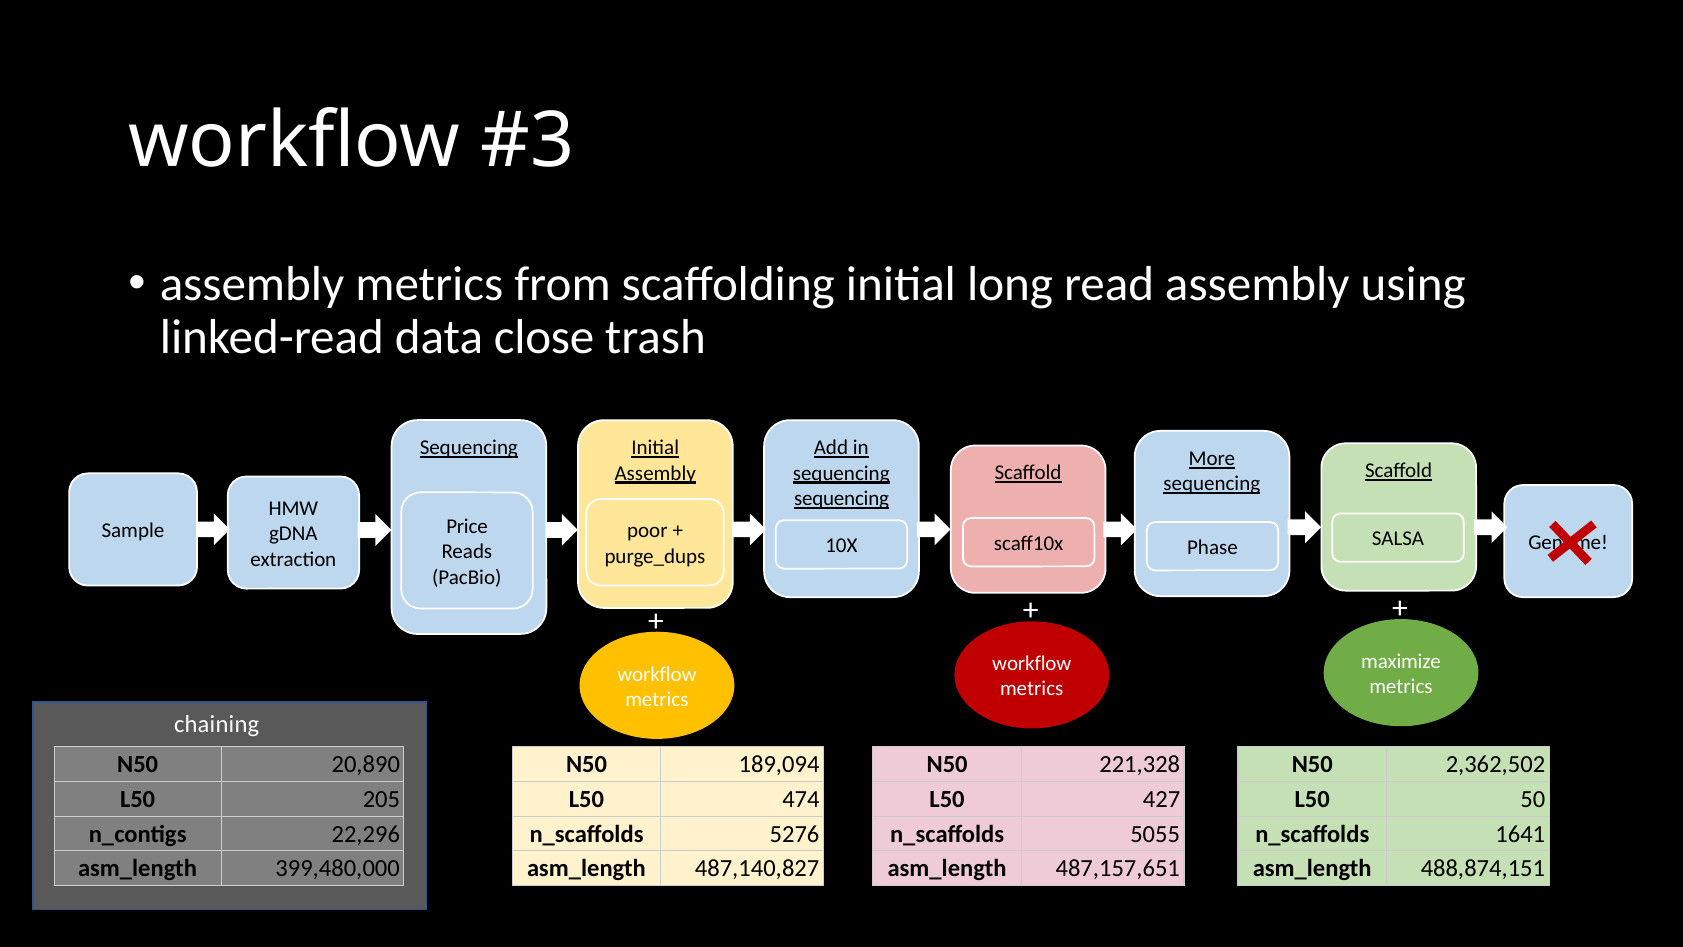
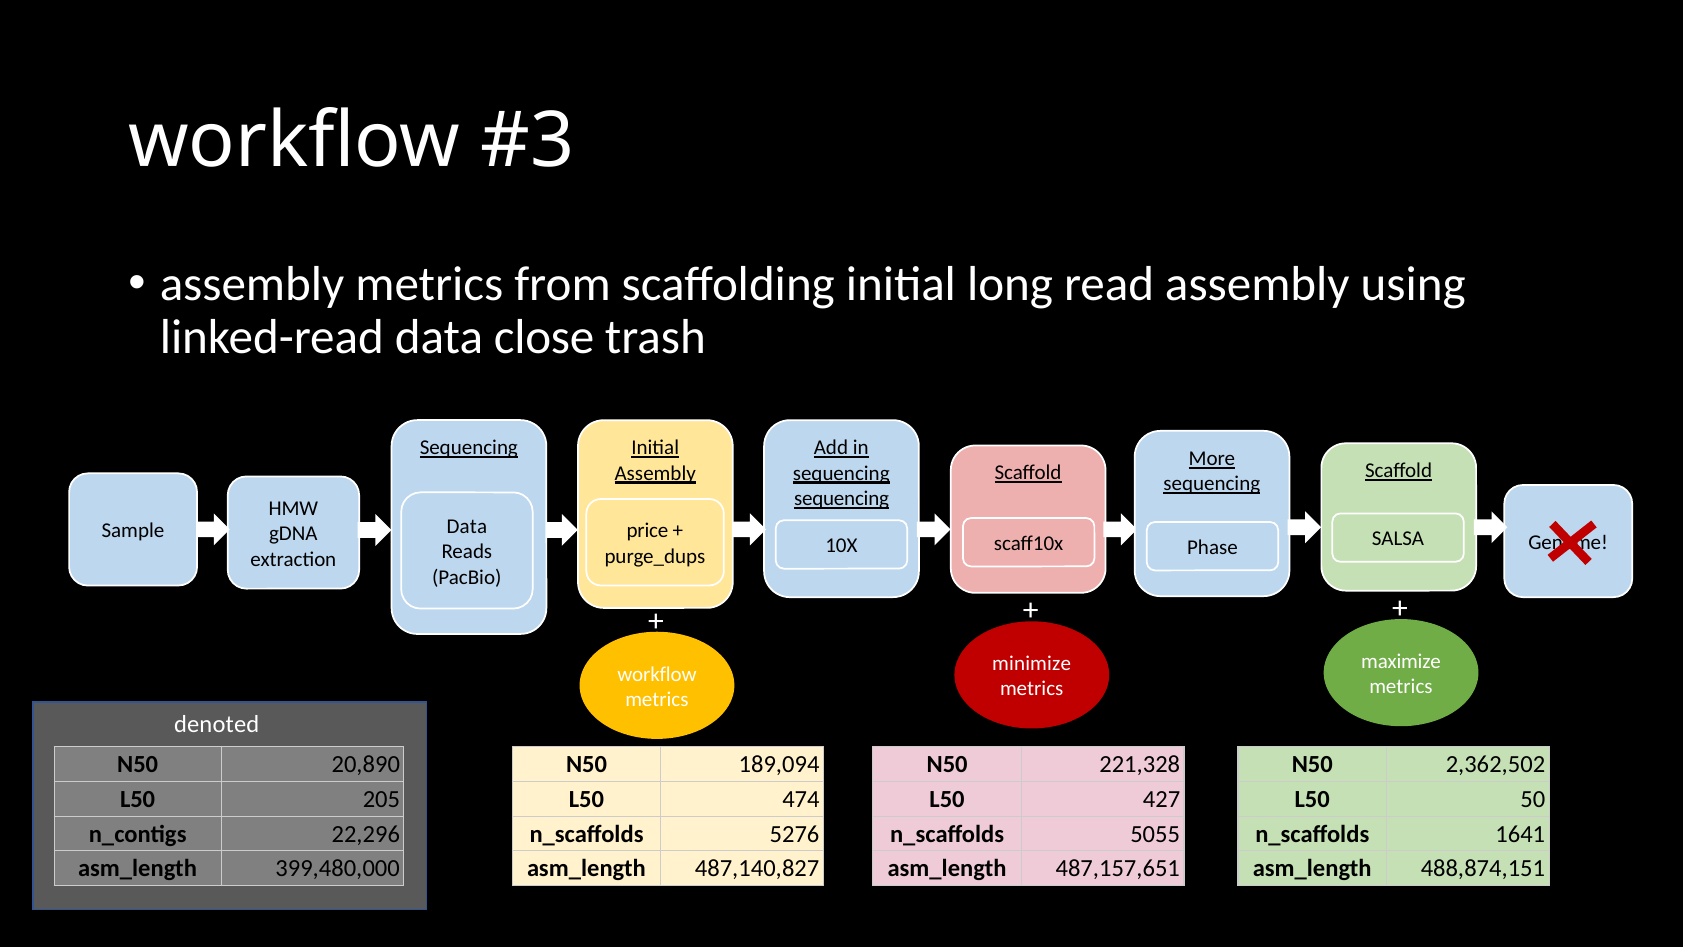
Price at (467, 526): Price -> Data
poor: poor -> price
workflow at (1032, 663): workflow -> minimize
chaining: chaining -> denoted
